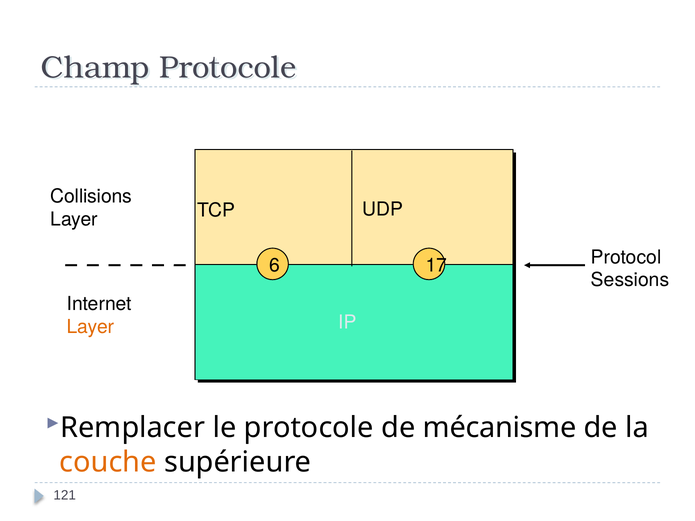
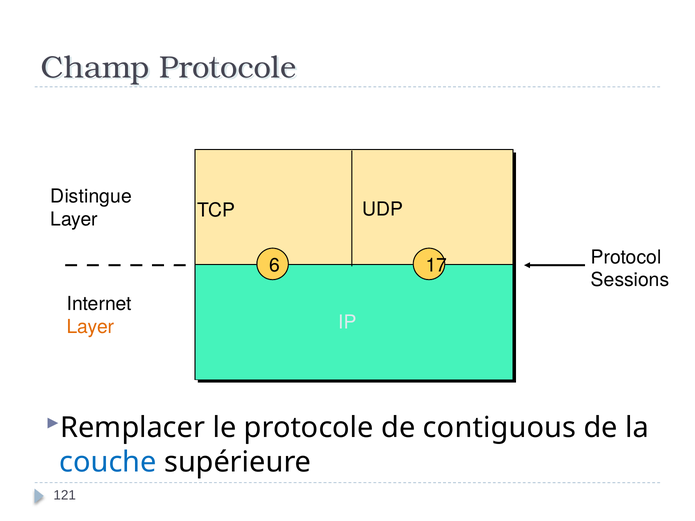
Collisions: Collisions -> Distingue
mécanisme: mécanisme -> contiguous
couche colour: orange -> blue
